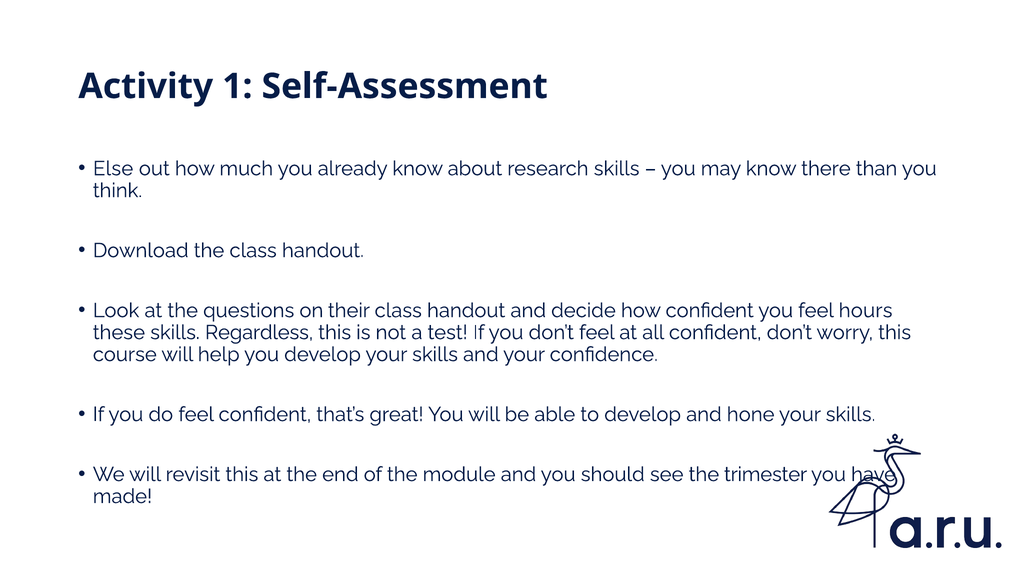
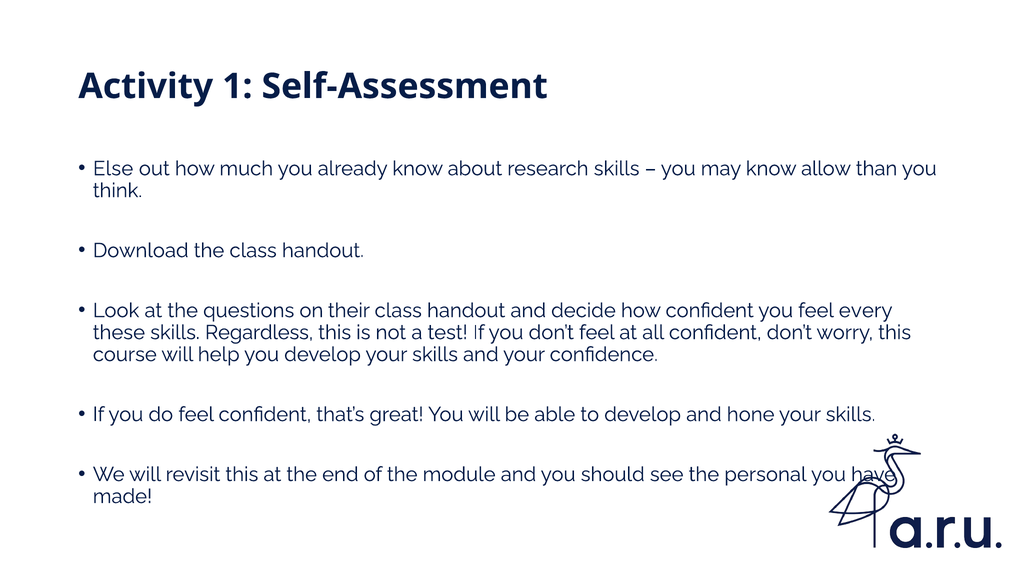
there: there -> allow
hours: hours -> every
trimester: trimester -> personal
